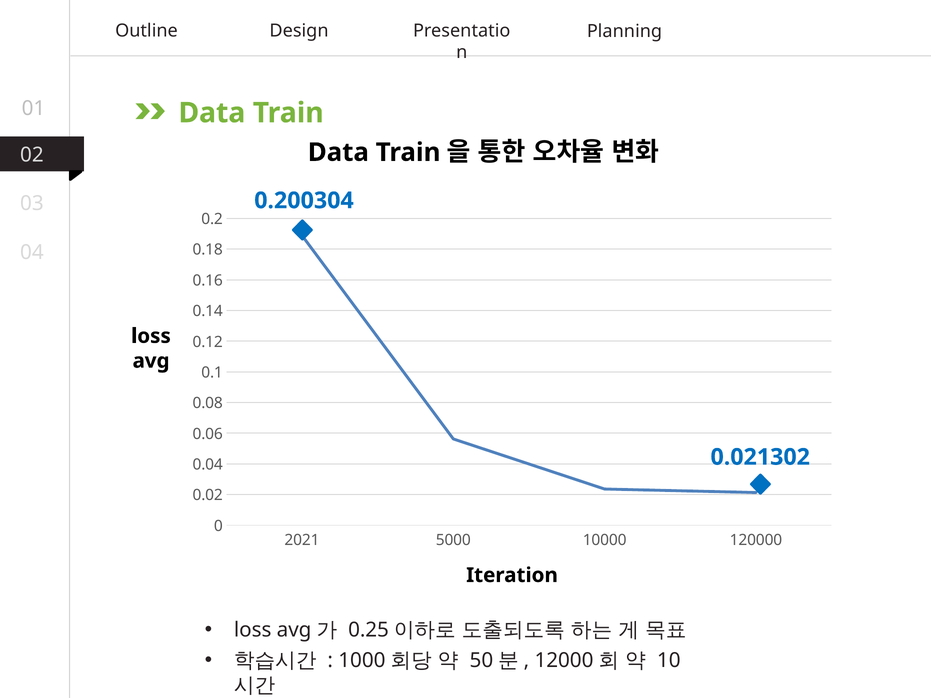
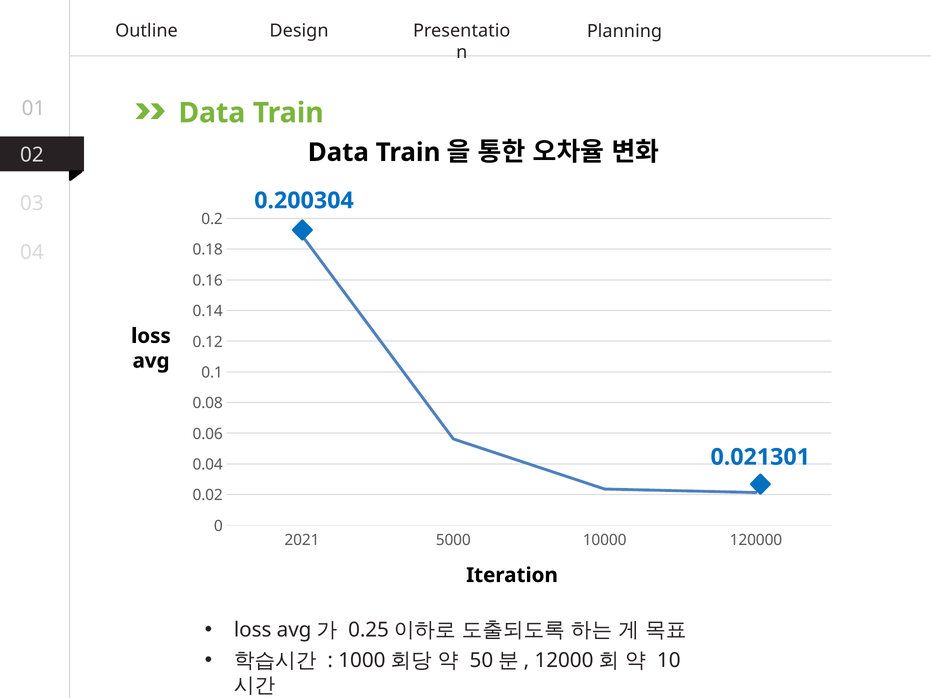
0.021302: 0.021302 -> 0.021301
